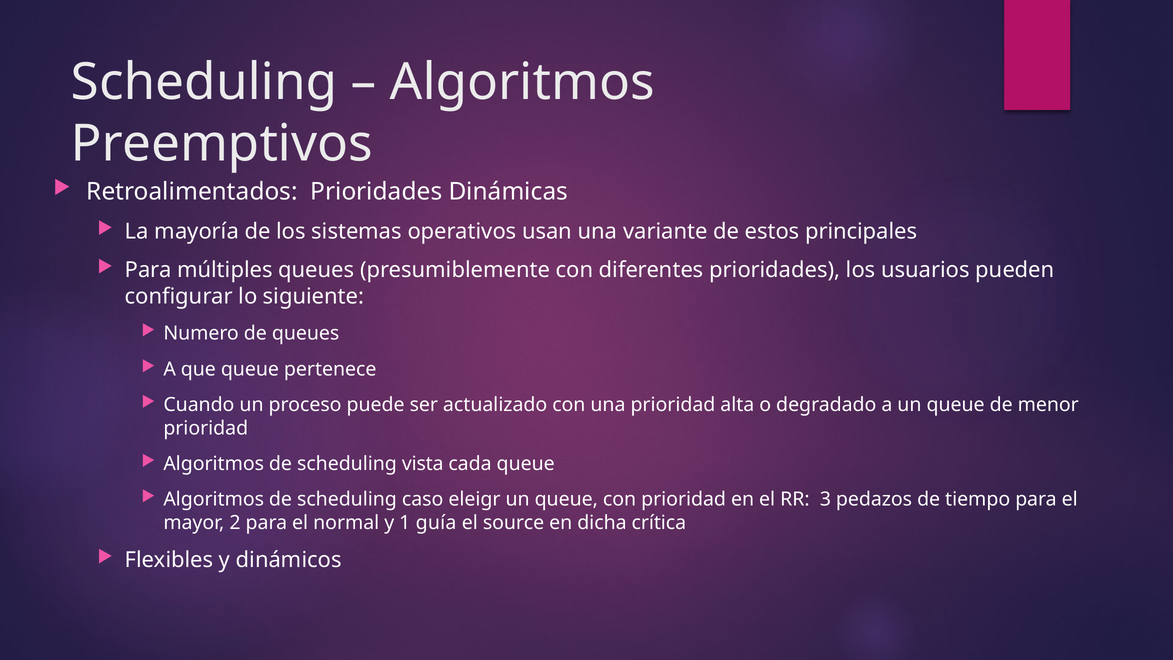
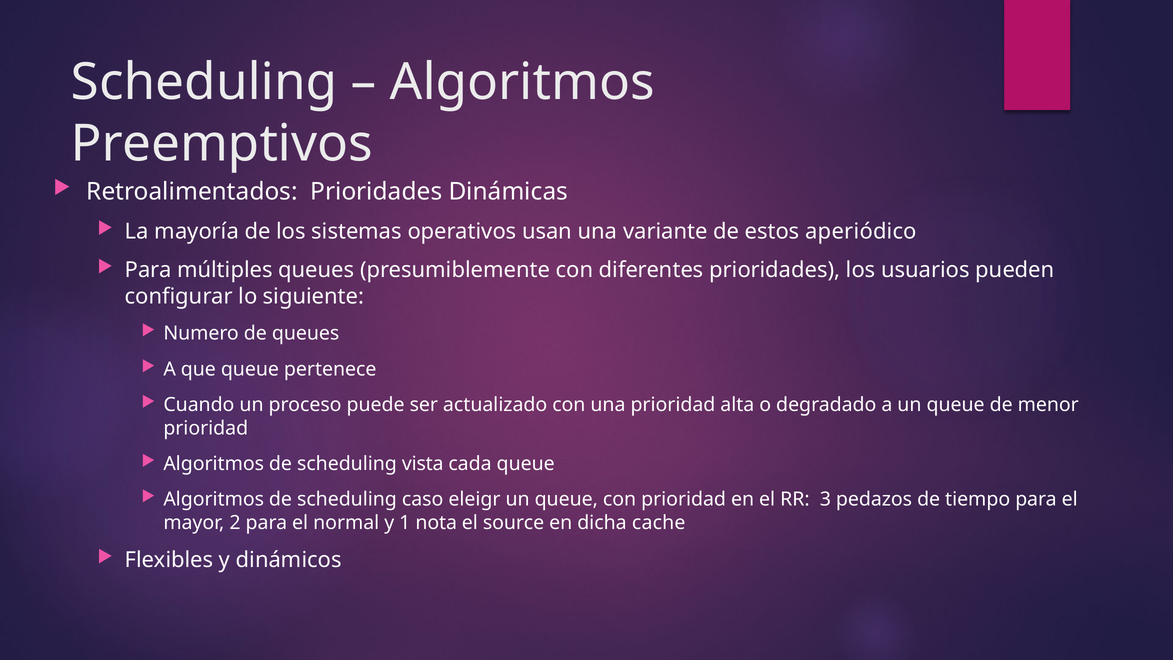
principales: principales -> aperiódico
guía: guía -> nota
crítica: crítica -> cache
